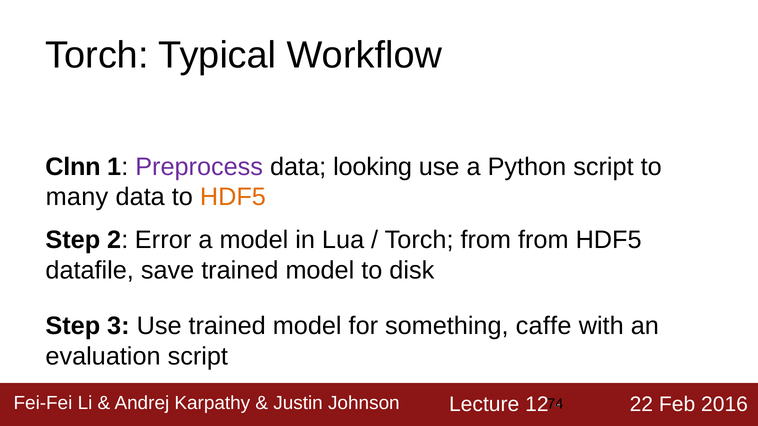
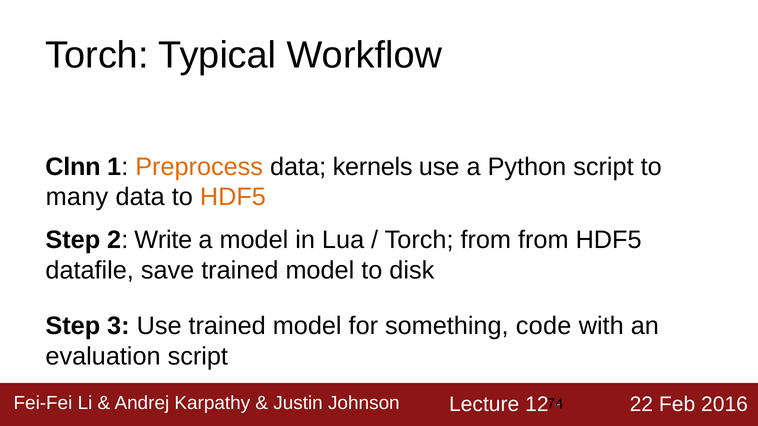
Preprocess colour: purple -> orange
looking: looking -> kernels
Error: Error -> Write
caffe: caffe -> code
